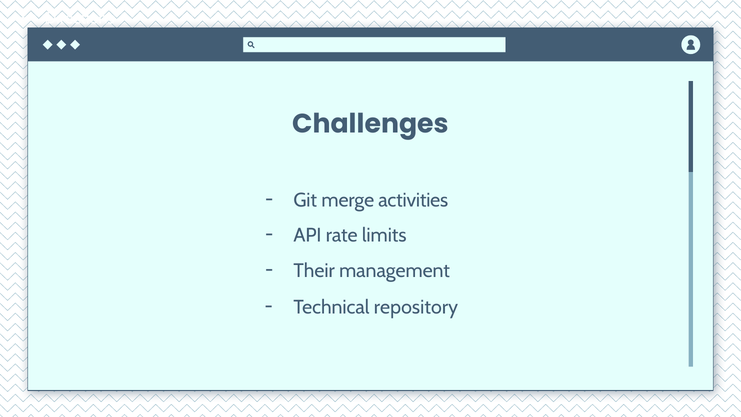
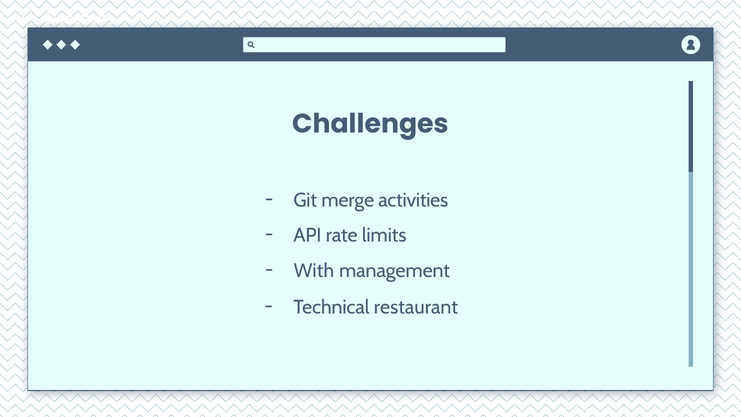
Their: Their -> With
repository: repository -> restaurant
